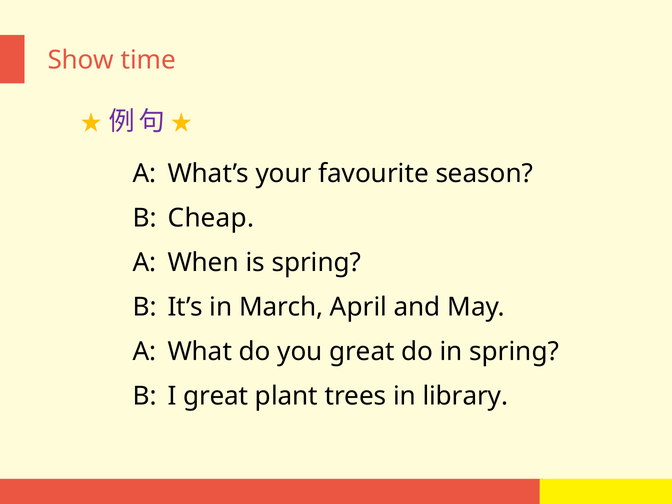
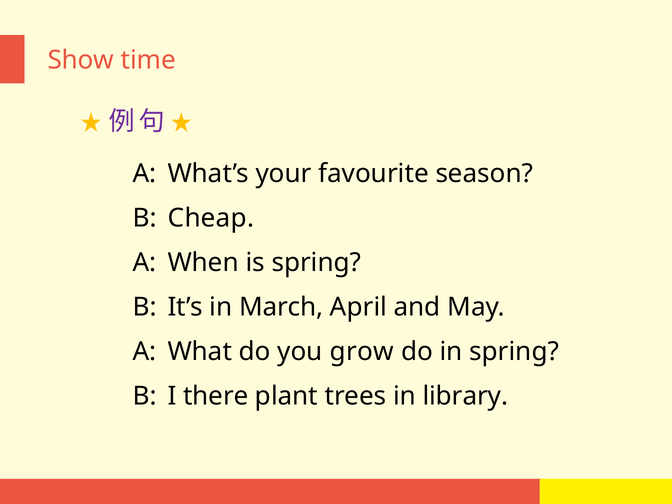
you great: great -> grow
I great: great -> there
